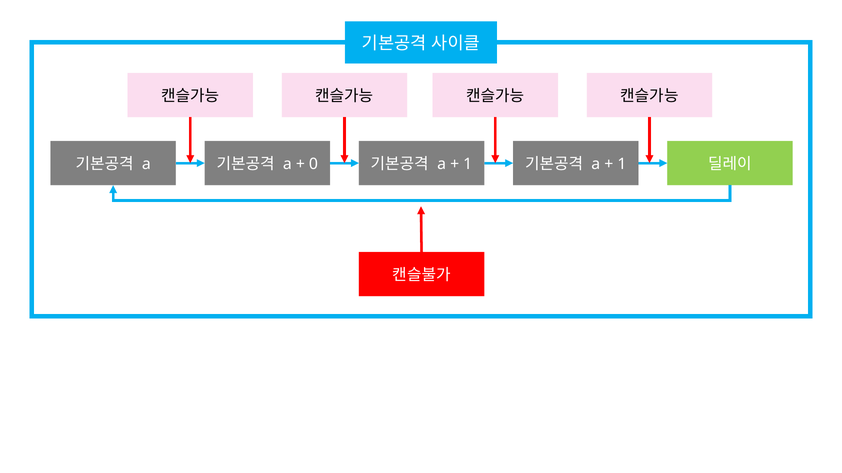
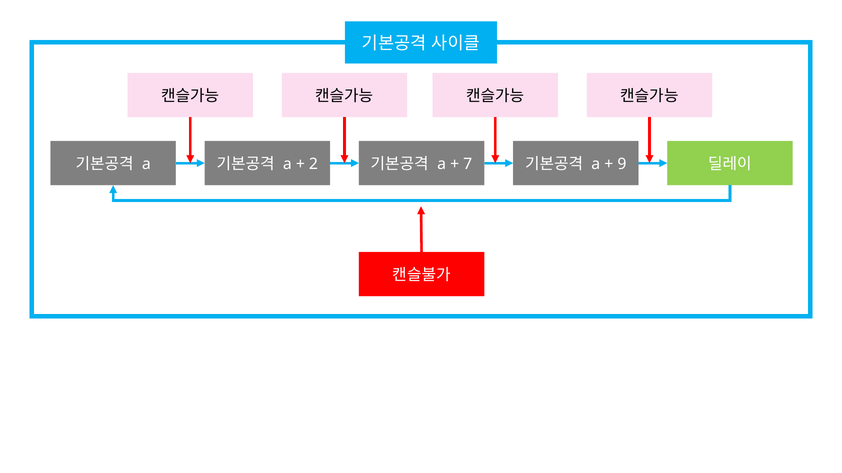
0: 0 -> 2
1 at (468, 164): 1 -> 7
1 at (622, 164): 1 -> 9
